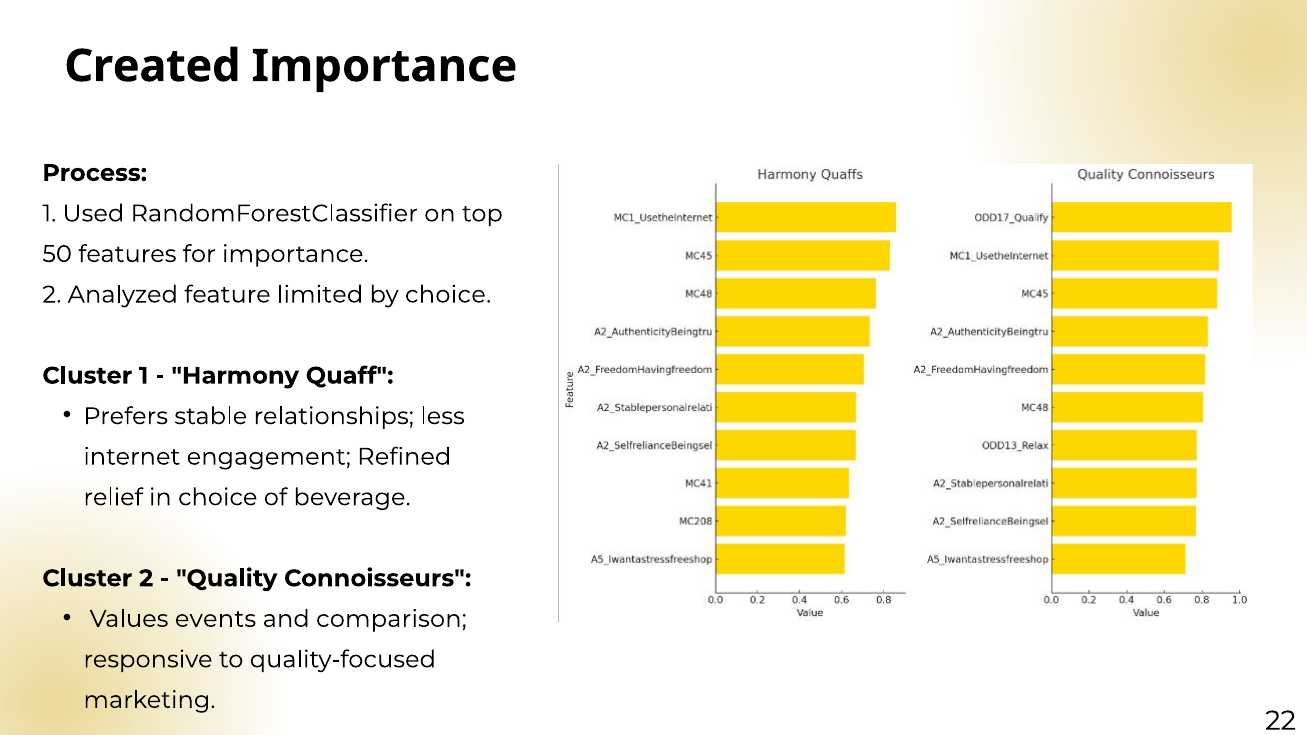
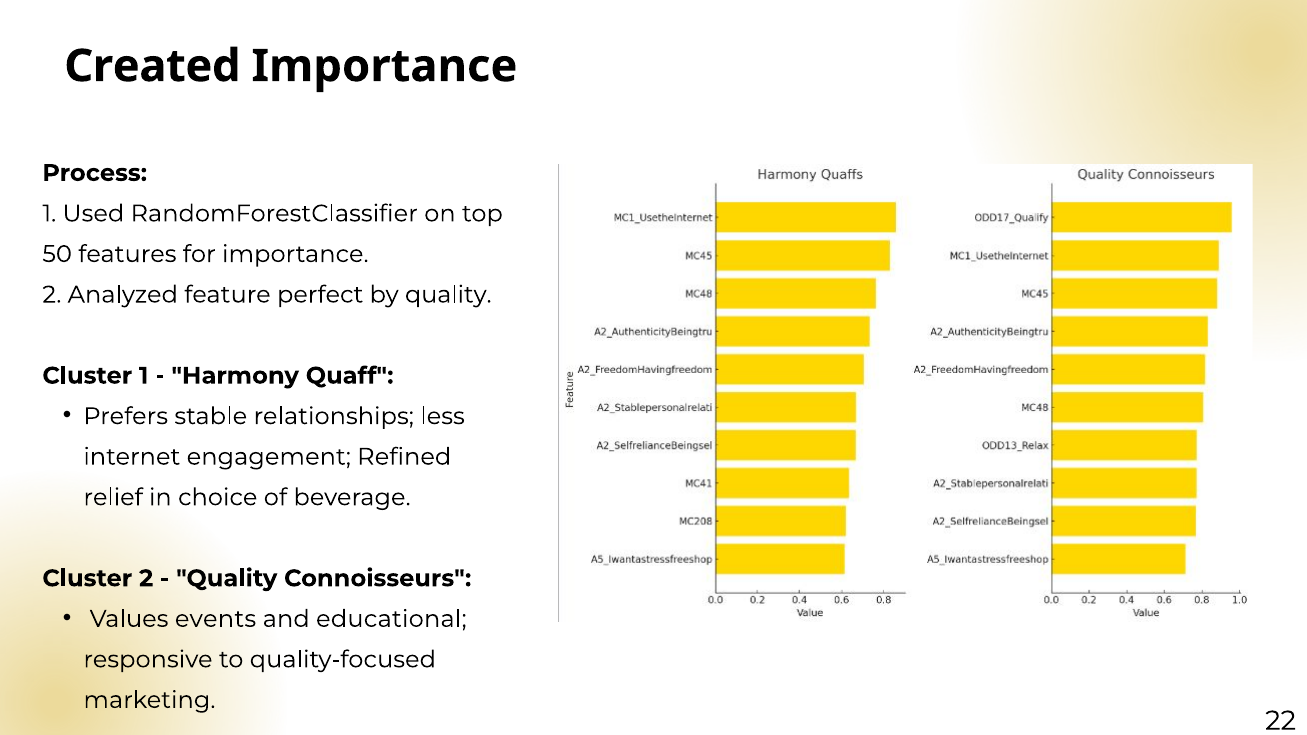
limited: limited -> perfect
by choice: choice -> quality
comparison: comparison -> educational
